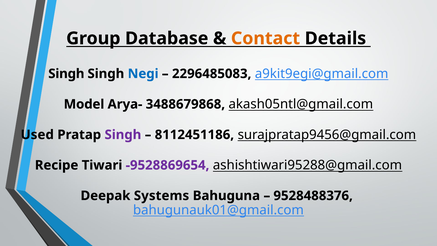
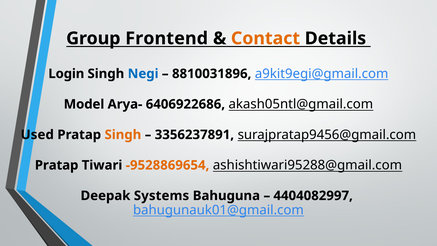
Database: Database -> Frontend
Singh at (66, 74): Singh -> Login
2296485083: 2296485083 -> 8810031896
3488679868: 3488679868 -> 6406922686
Singh at (123, 135) colour: purple -> orange
8112451186: 8112451186 -> 3356237891
Recipe at (57, 165): Recipe -> Pratap
-9528869654 colour: purple -> orange
9528488376: 9528488376 -> 4404082997
